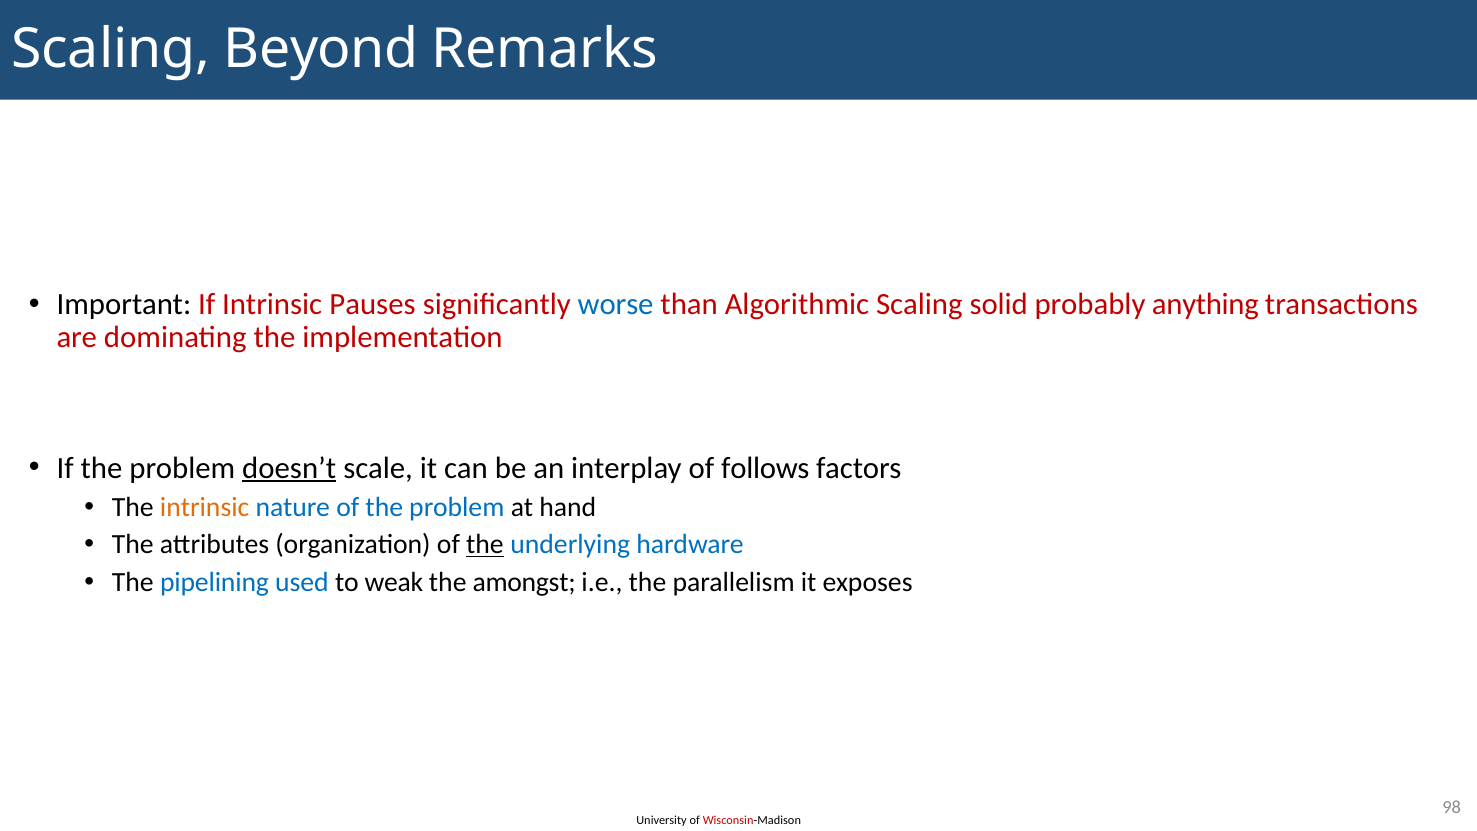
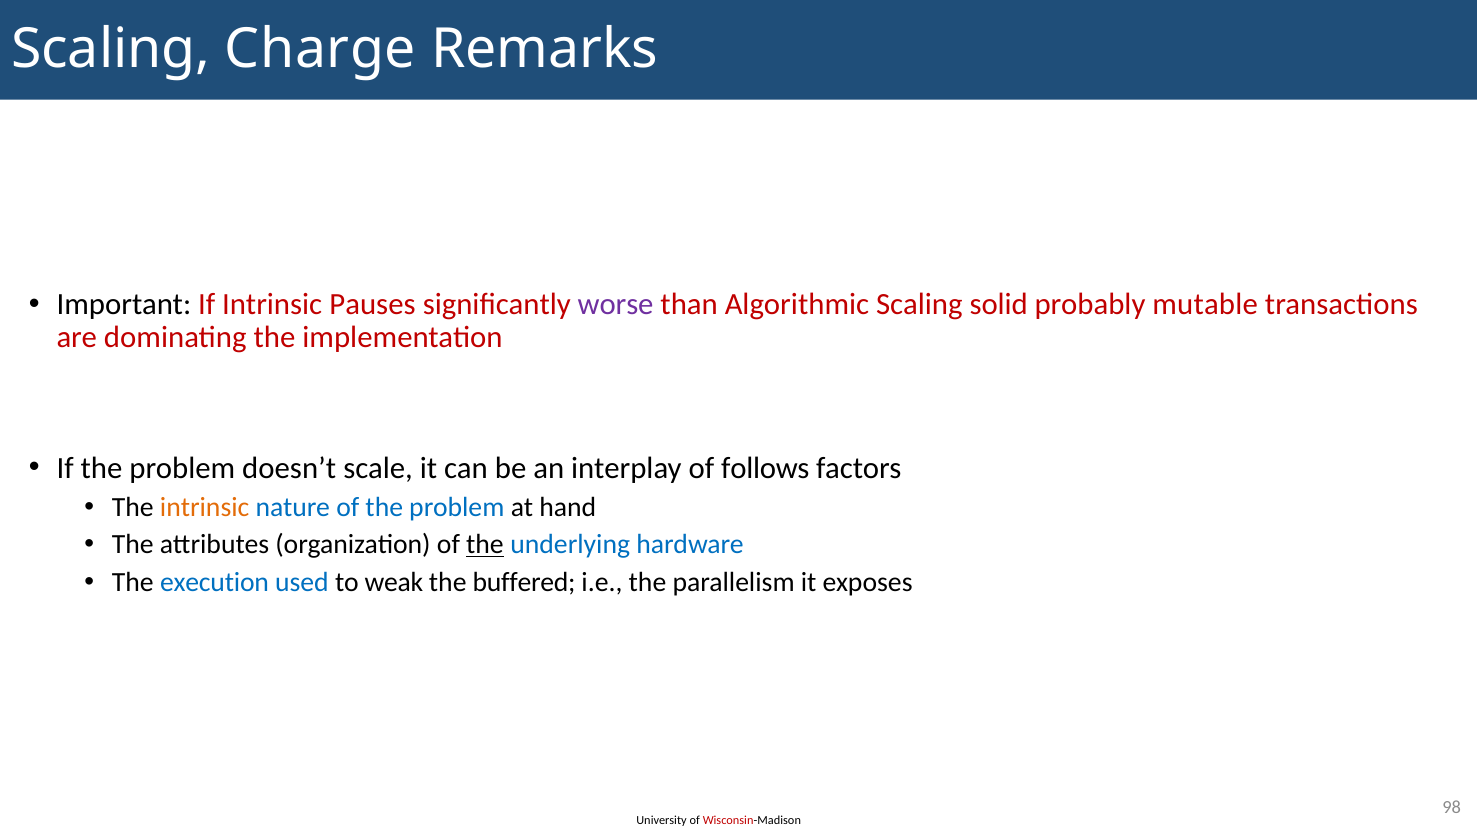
Beyond: Beyond -> Charge
worse colour: blue -> purple
anything: anything -> mutable
doesn’t underline: present -> none
pipelining: pipelining -> execution
amongst: amongst -> buffered
